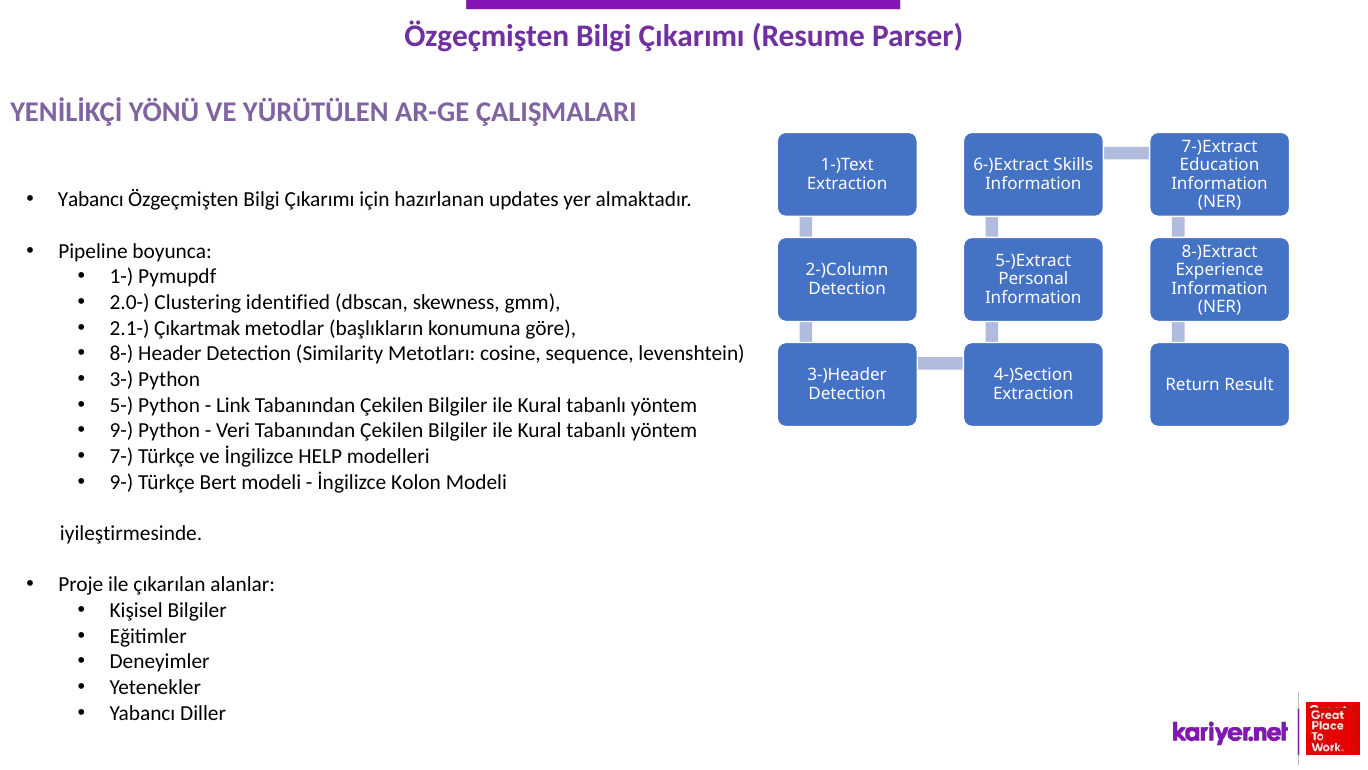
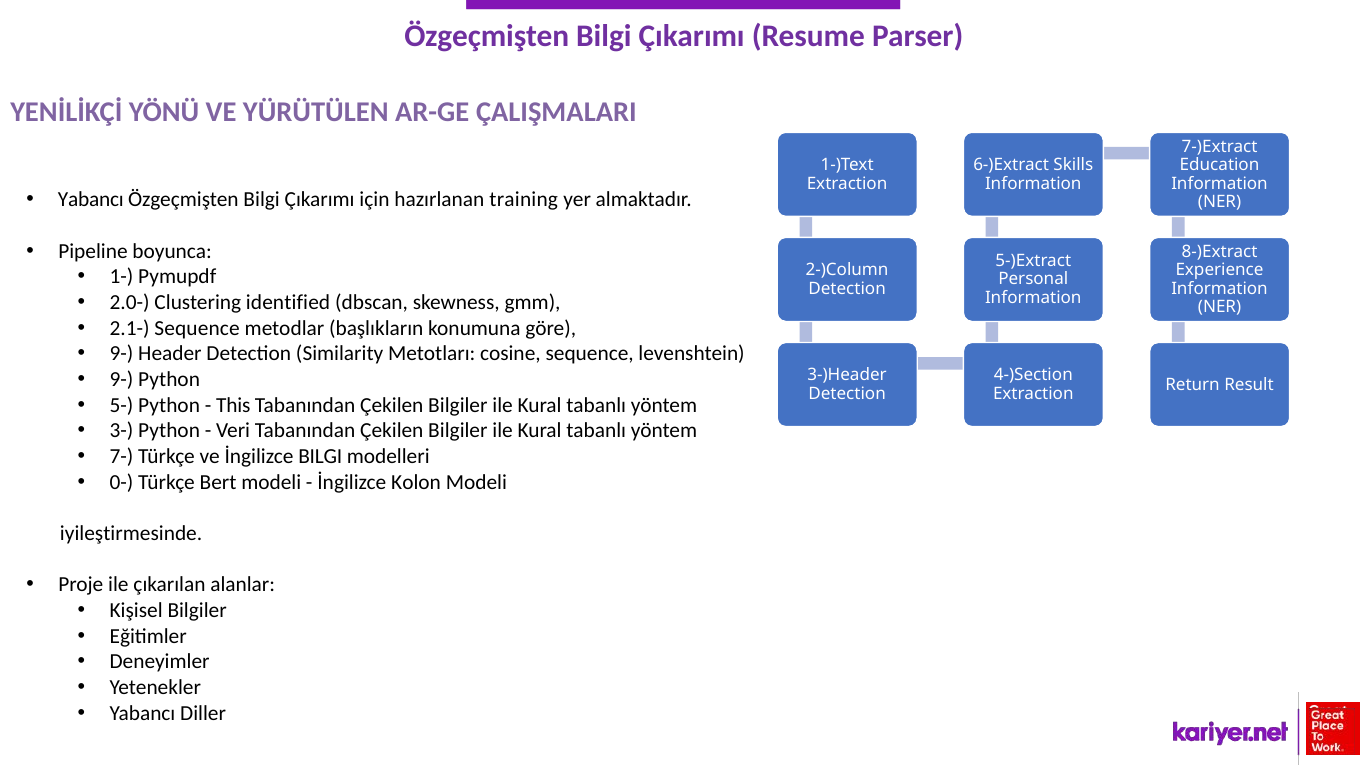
updates: updates -> training
2.1- Çıkartmak: Çıkartmak -> Sequence
8- at (122, 354): 8- -> 9-
3- at (122, 379): 3- -> 9-
Link: Link -> This
9- at (122, 431): 9- -> 3-
İngilizce HELP: HELP -> BILGI
9- at (122, 482): 9- -> 0-
